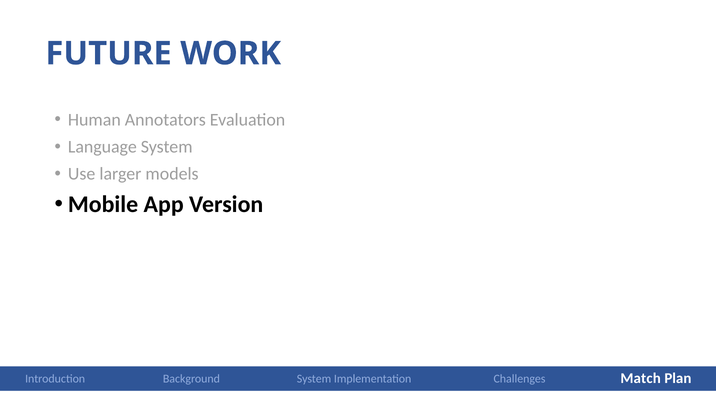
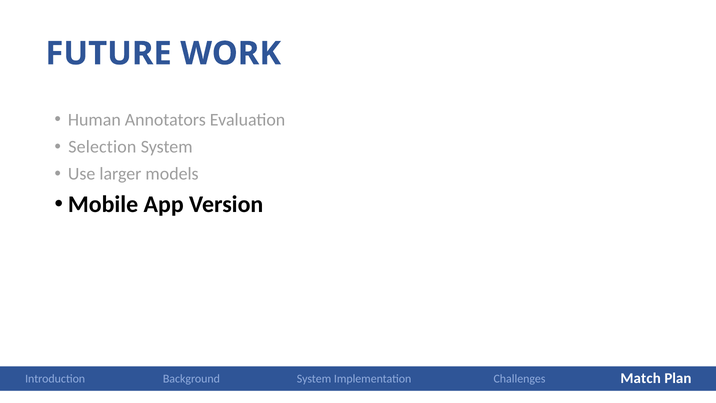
Language: Language -> Selection
